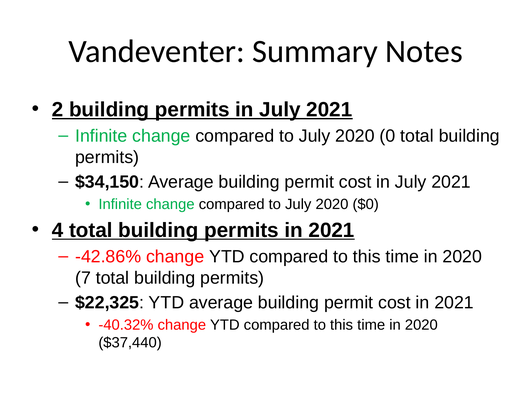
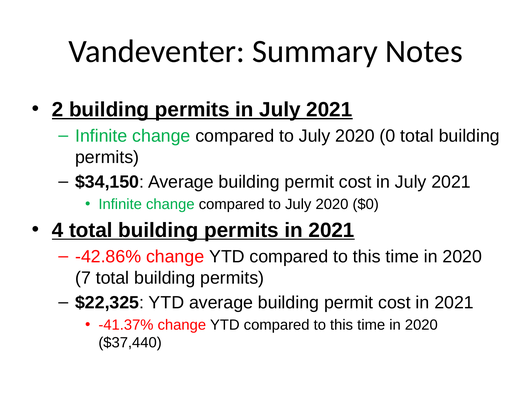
-40.32%: -40.32% -> -41.37%
